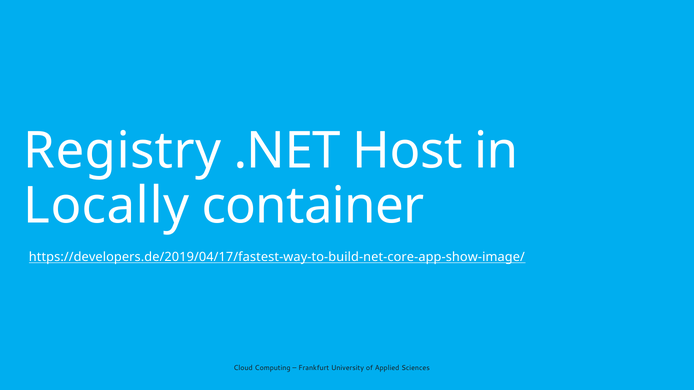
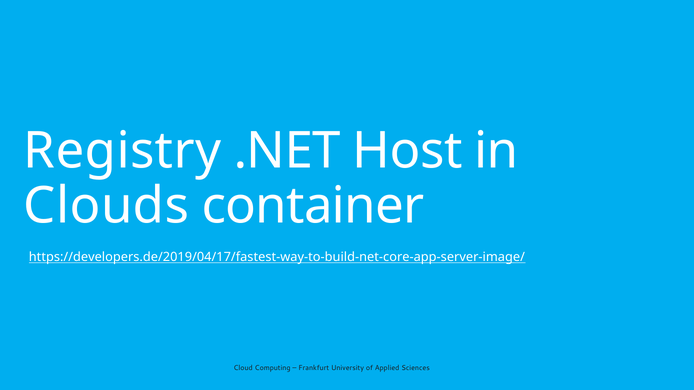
Locally: Locally -> Clouds
https://developers.de/2019/04/17/fastest-way-to-build-net-core-app-show-image/: https://developers.de/2019/04/17/fastest-way-to-build-net-core-app-show-image/ -> https://developers.de/2019/04/17/fastest-way-to-build-net-core-app-server-image/
